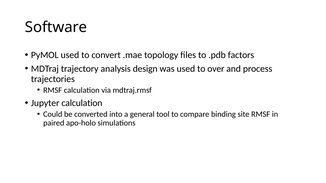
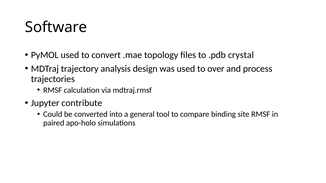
factors: factors -> crystal
Jupyter calculation: calculation -> contribute
